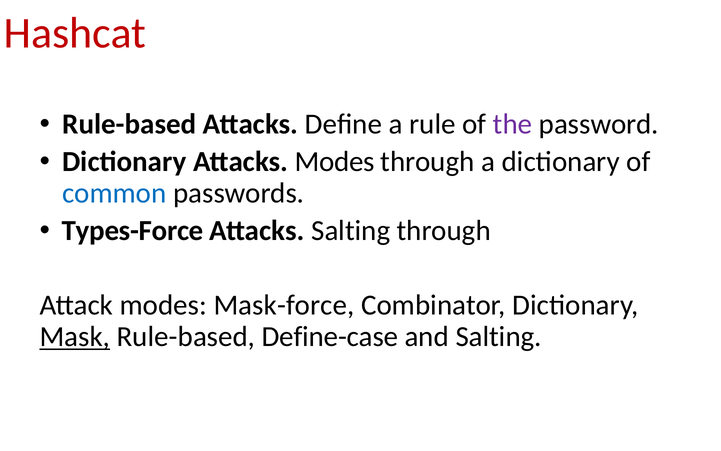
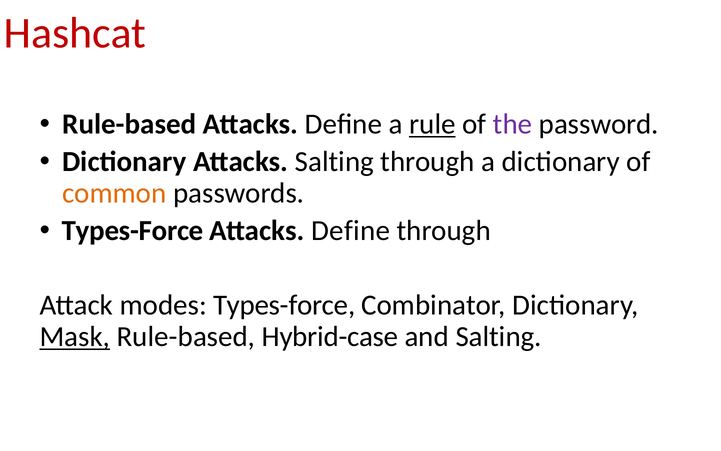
rule underline: none -> present
Attacks Modes: Modes -> Salting
common colour: blue -> orange
Salting at (351, 230): Salting -> Define
modes Mask-force: Mask-force -> Types-force
Define-case: Define-case -> Hybrid-case
